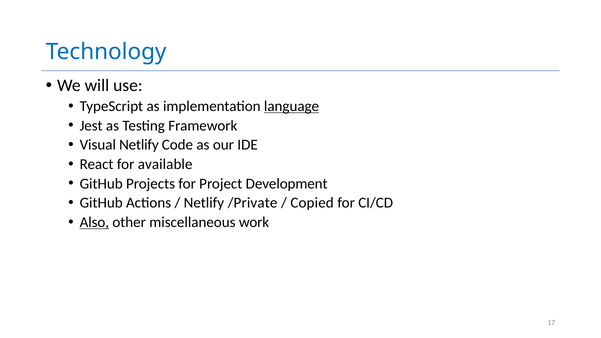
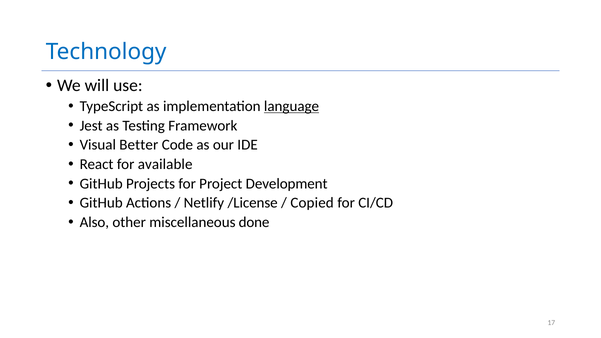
Visual Netlify: Netlify -> Better
/Private: /Private -> /License
Also underline: present -> none
work: work -> done
